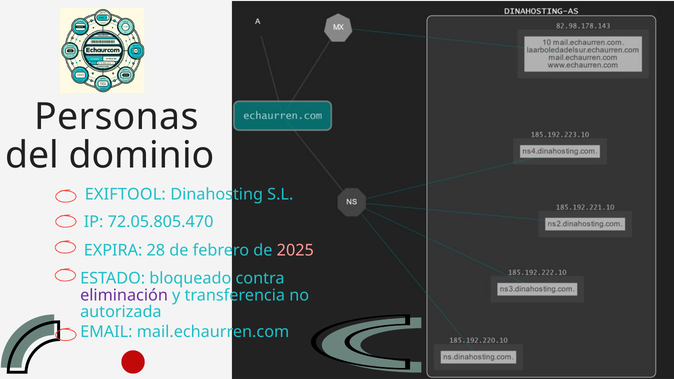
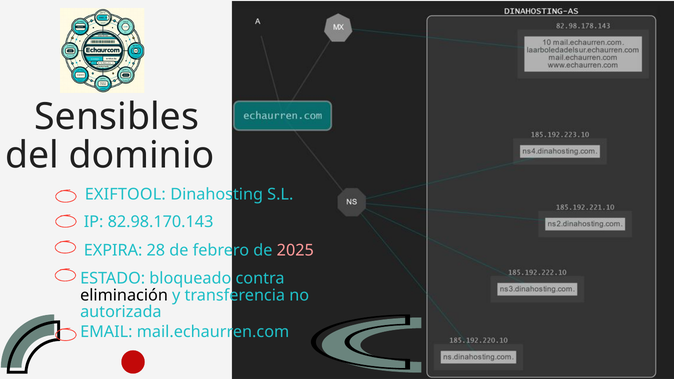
Personas: Personas -> Sensibles
72.05.805.470: 72.05.805.470 -> 82.98.170.143
eliminación colour: purple -> black
